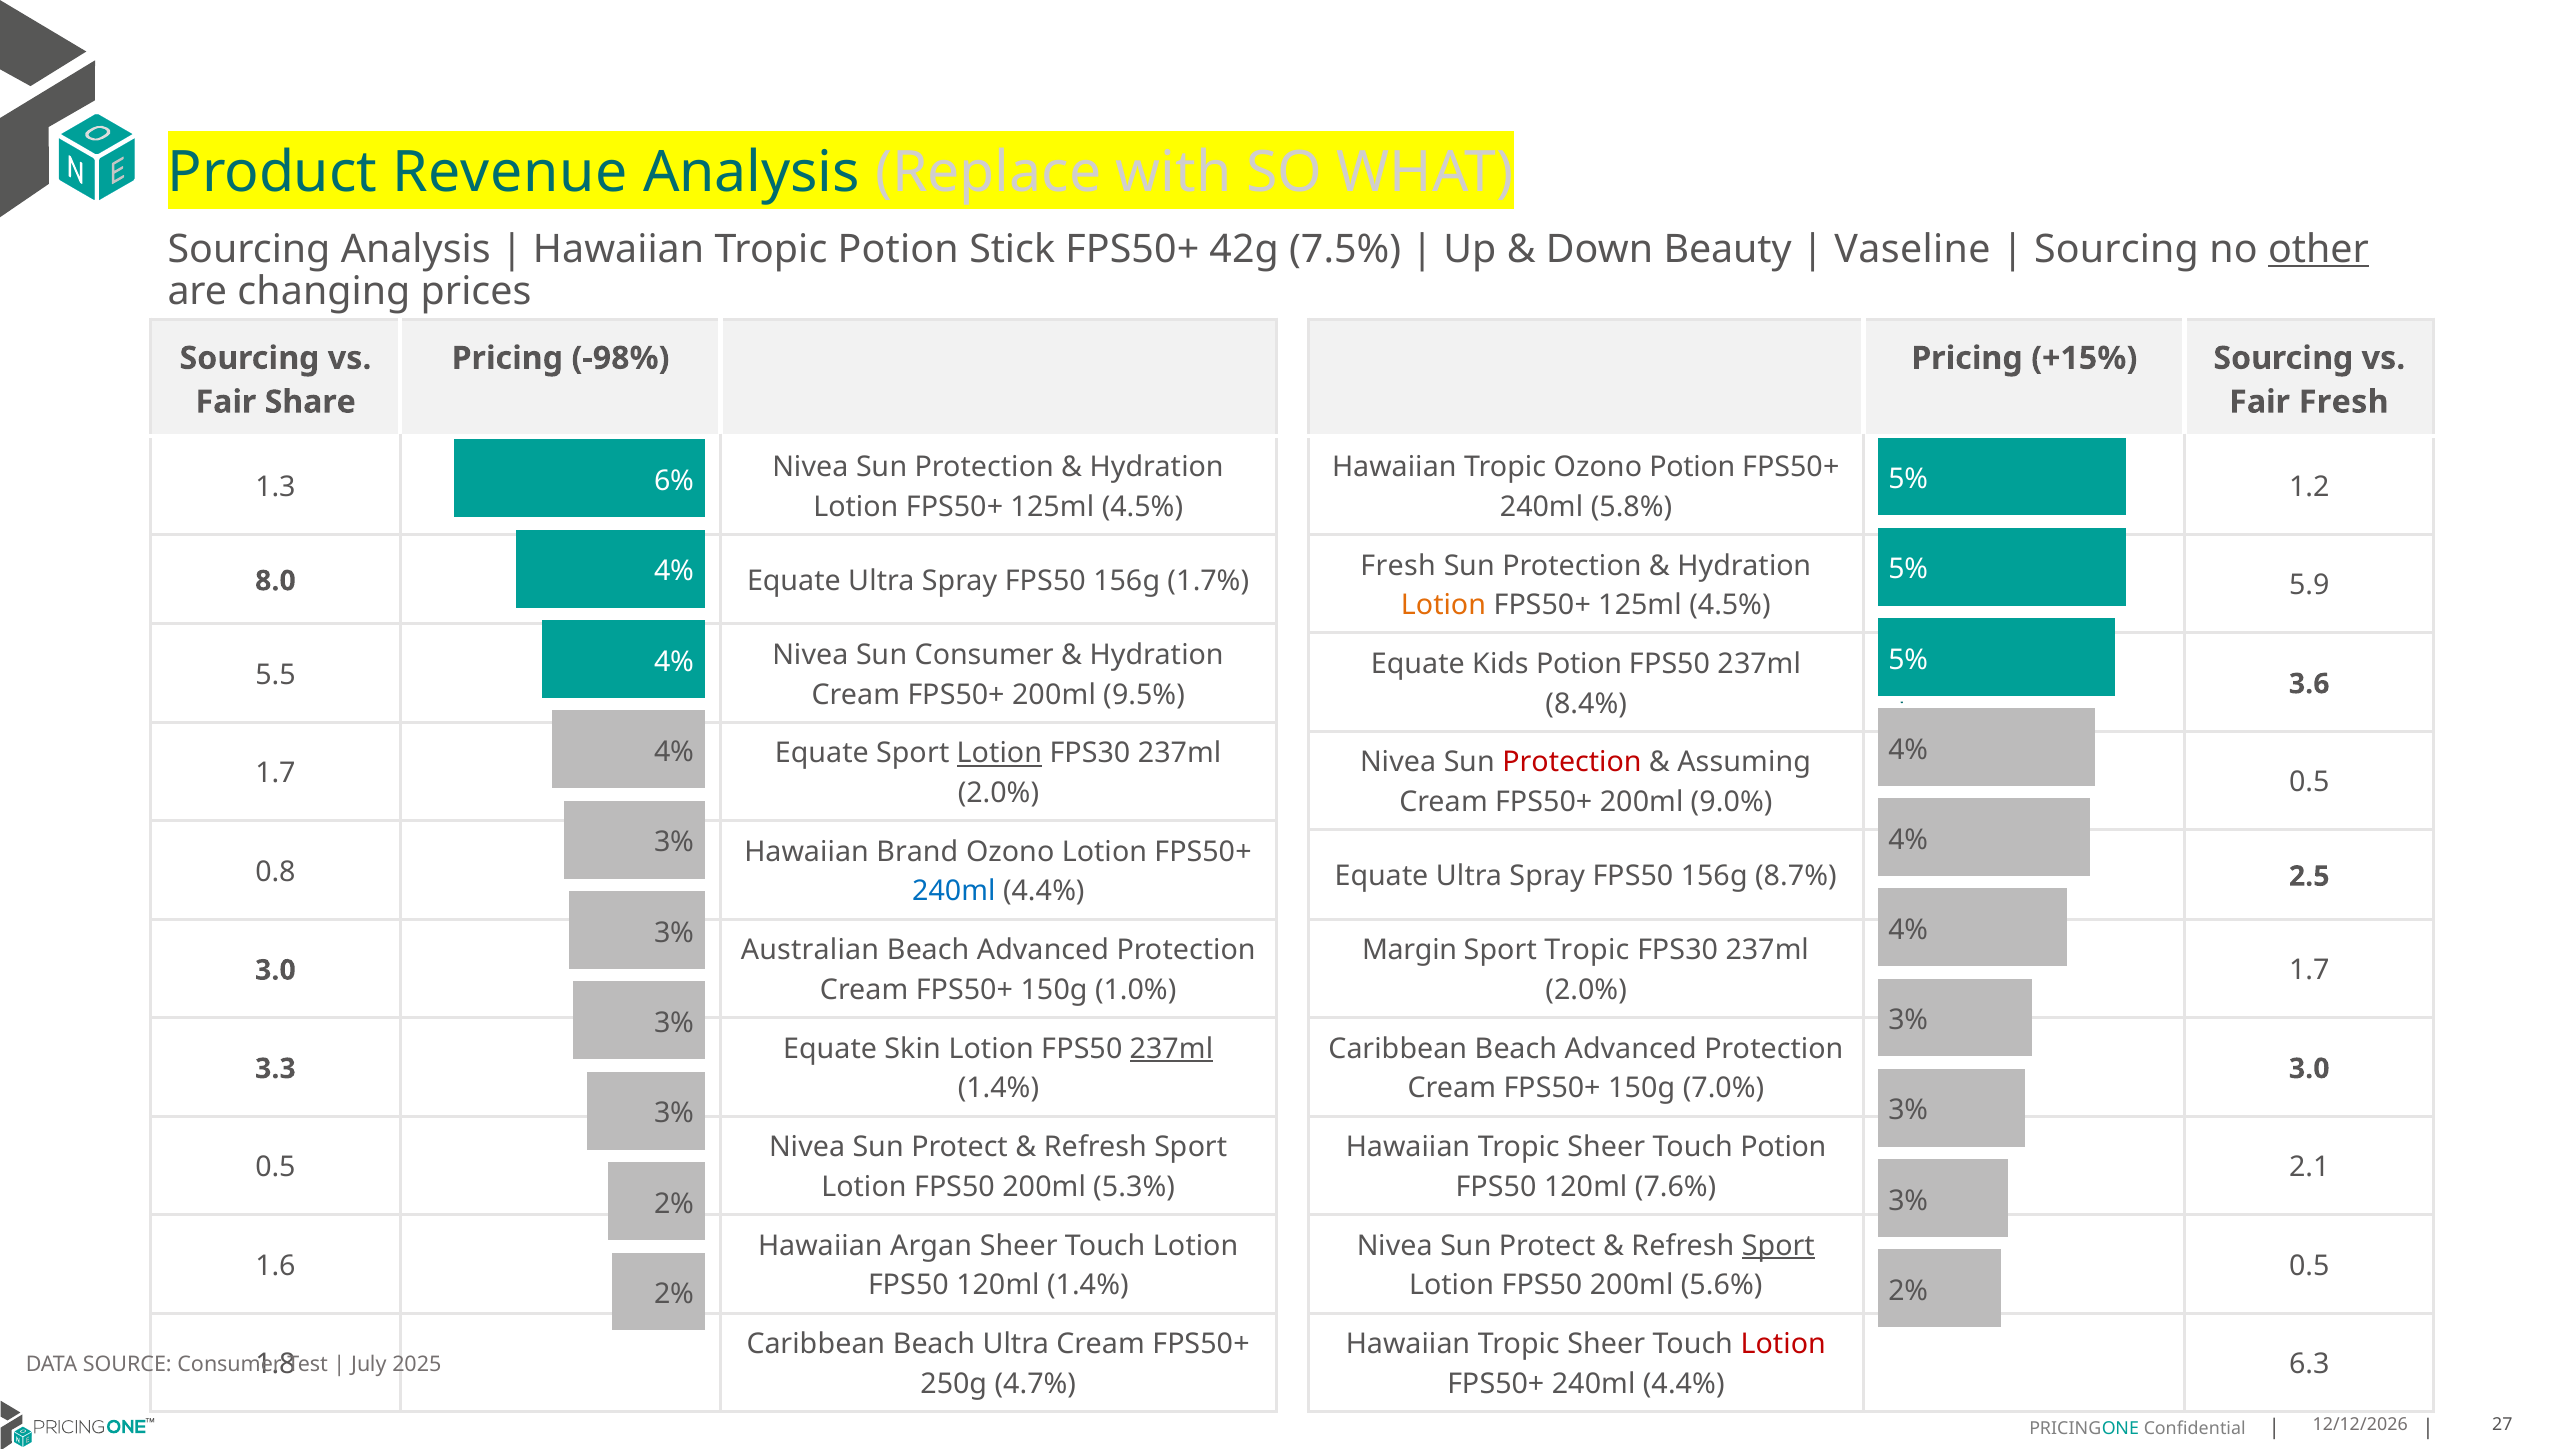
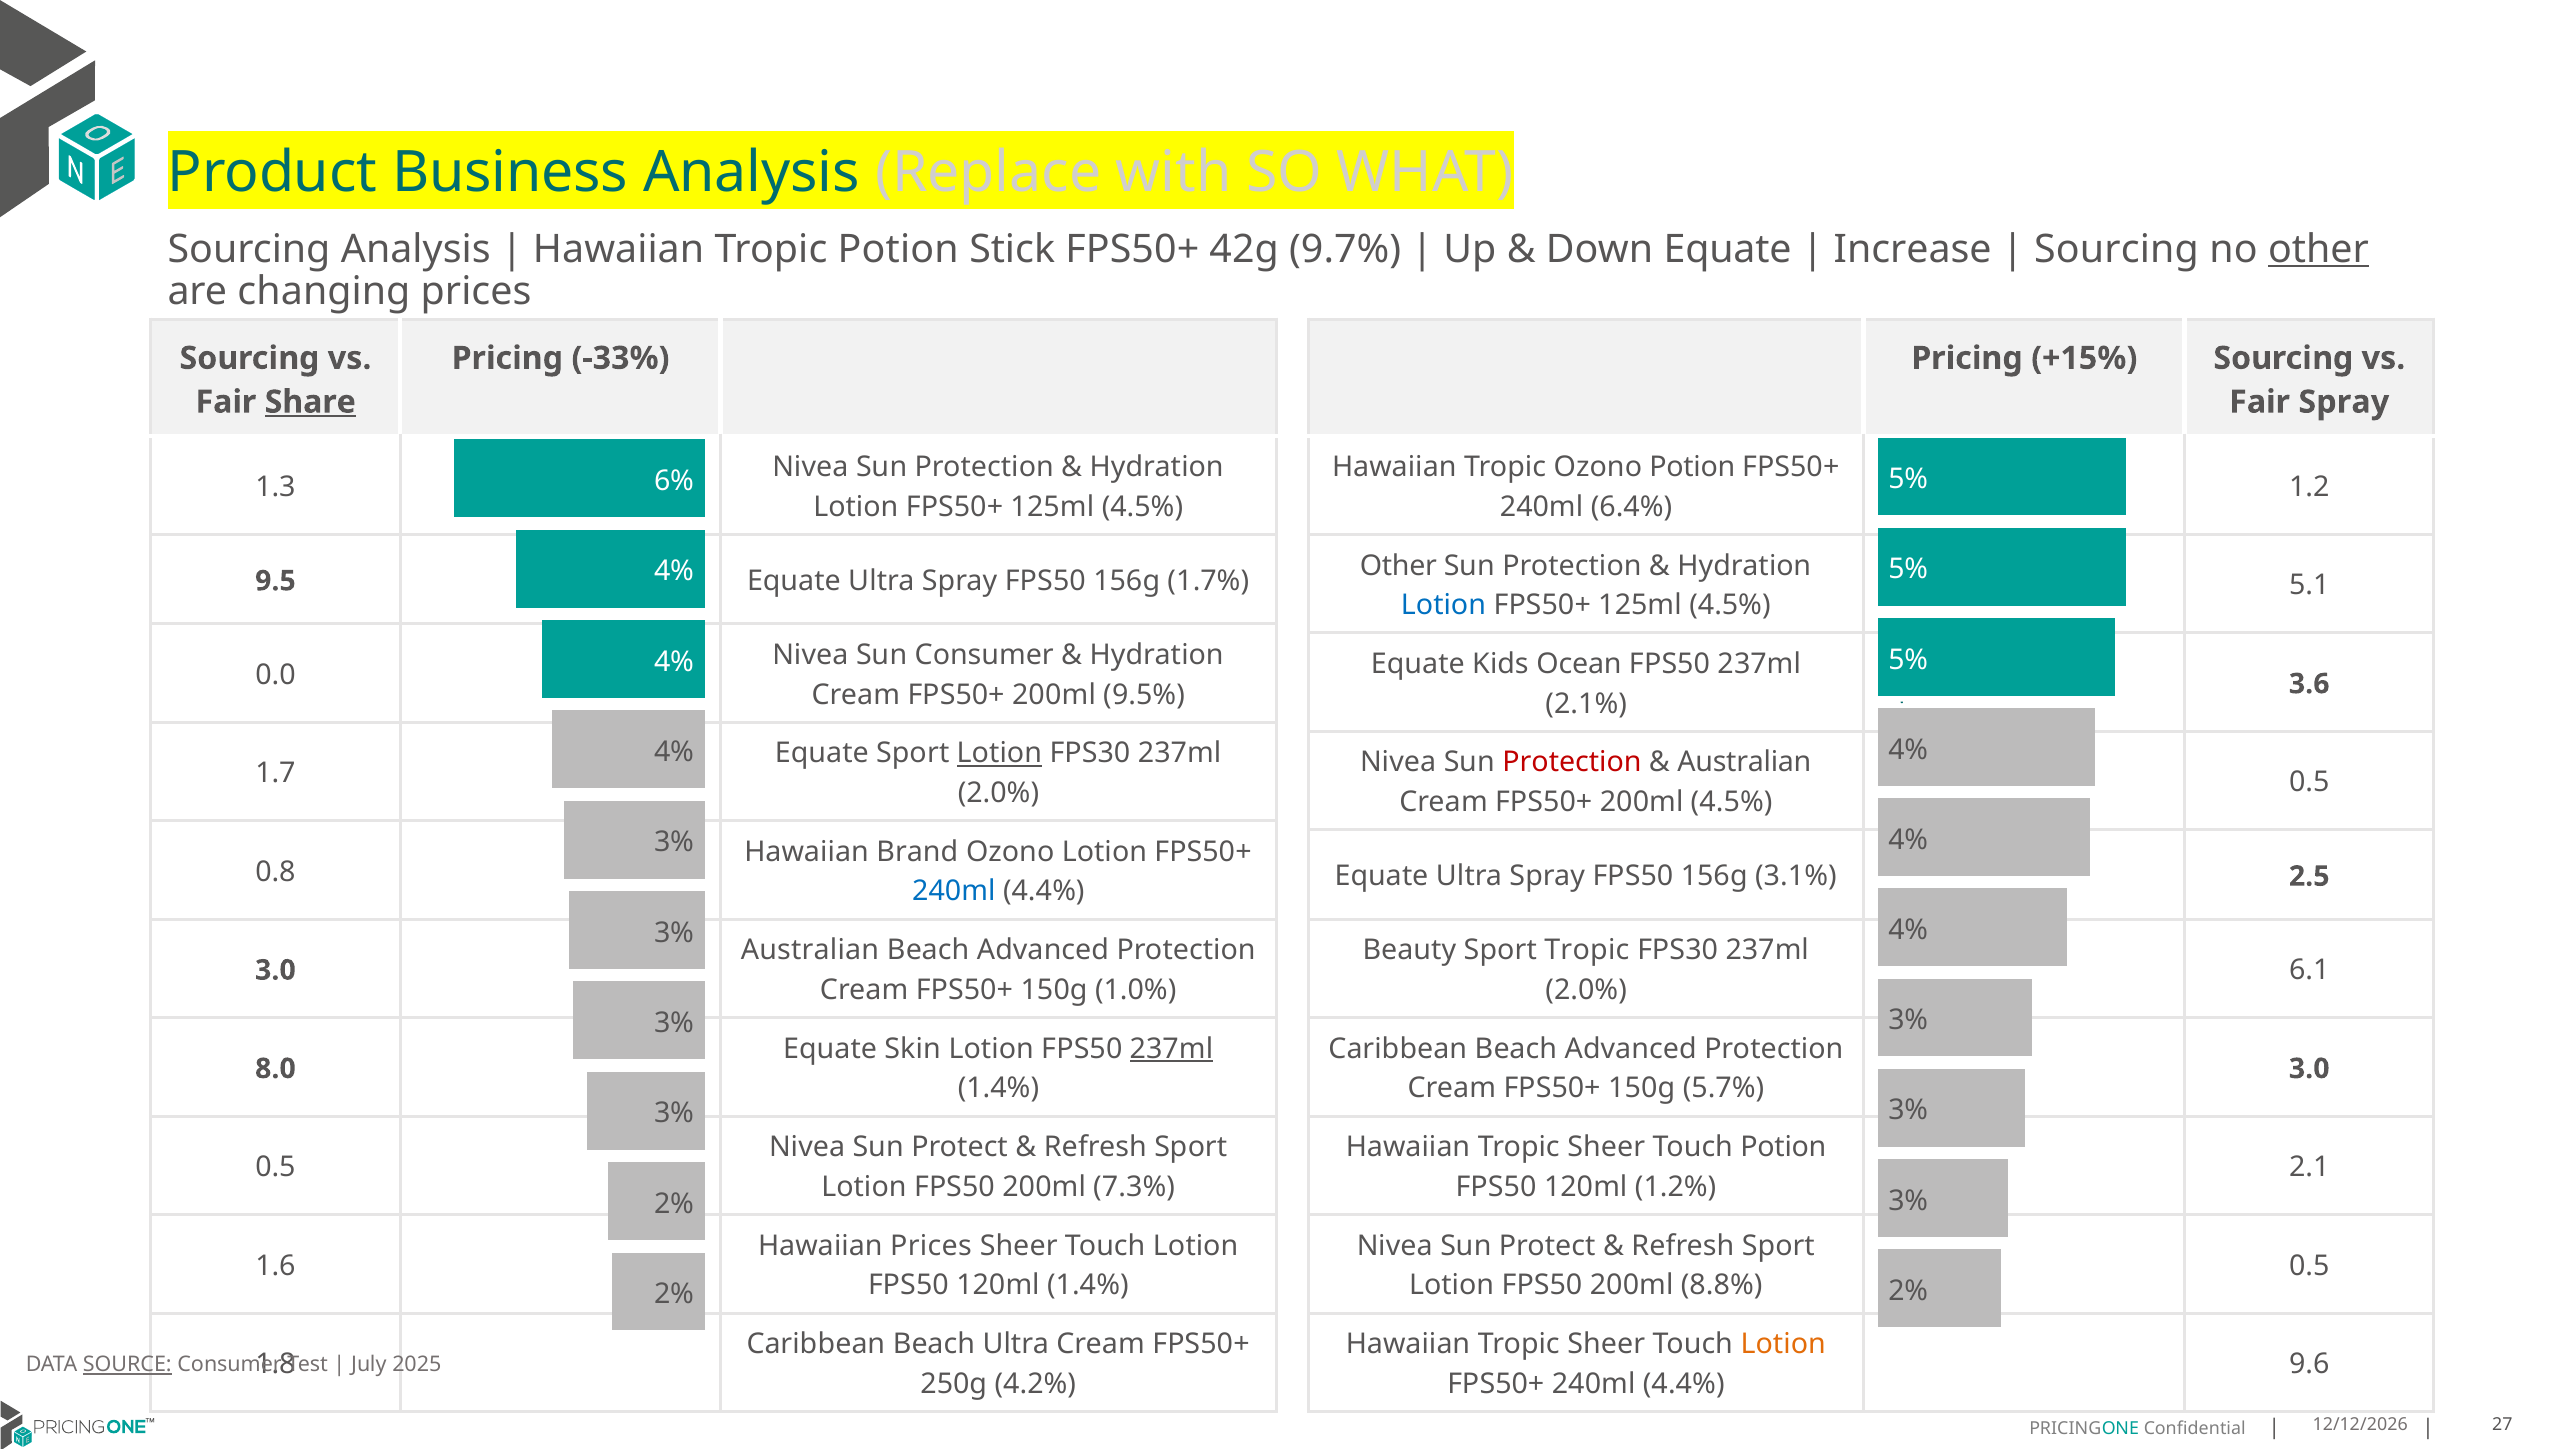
Revenue: Revenue -> Business
7.5%: 7.5% -> 9.7%
Down Beauty: Beauty -> Equate
Vaseline: Vaseline -> Increase
-98%: -98% -> -33%
Share underline: none -> present
Fair Fresh: Fresh -> Spray
5.8%: 5.8% -> 6.4%
Fresh at (1398, 566): Fresh -> Other
8.0: 8.0 -> 9.5
5.9: 5.9 -> 5.1
Lotion at (1443, 605) colour: orange -> blue
Kids Potion: Potion -> Ocean
5.5: 5.5 -> 0.0
8.4%: 8.4% -> 2.1%
Assuming at (1744, 763): Assuming -> Australian
200ml 9.0%: 9.0% -> 4.5%
8.7%: 8.7% -> 3.1%
Margin: Margin -> Beauty
1.7 at (2309, 970): 1.7 -> 6.1
3.3: 3.3 -> 8.0
7.0%: 7.0% -> 5.7%
5.3%: 5.3% -> 7.3%
7.6%: 7.6% -> 1.2%
Hawaiian Argan: Argan -> Prices
Sport at (1778, 1246) underline: present -> none
5.6%: 5.6% -> 8.8%
Lotion at (1783, 1344) colour: red -> orange
6.3: 6.3 -> 9.6
SOURCE underline: none -> present
4.7%: 4.7% -> 4.2%
